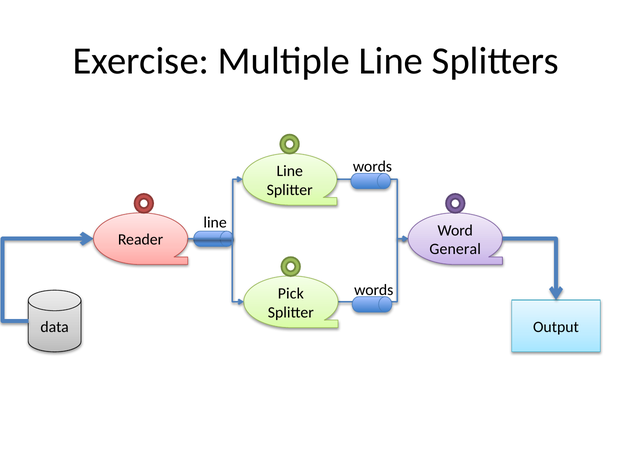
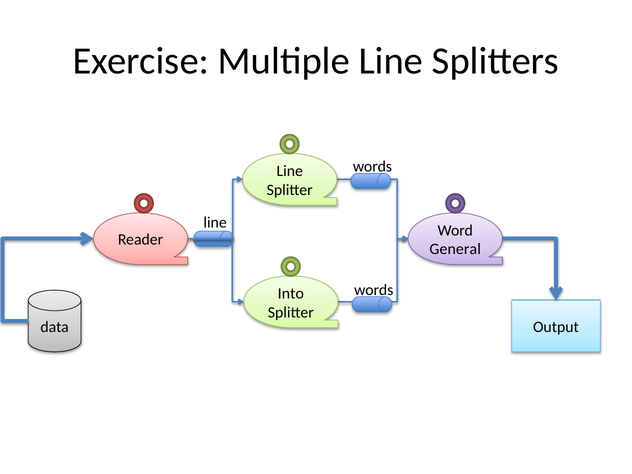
Pick: Pick -> Into
